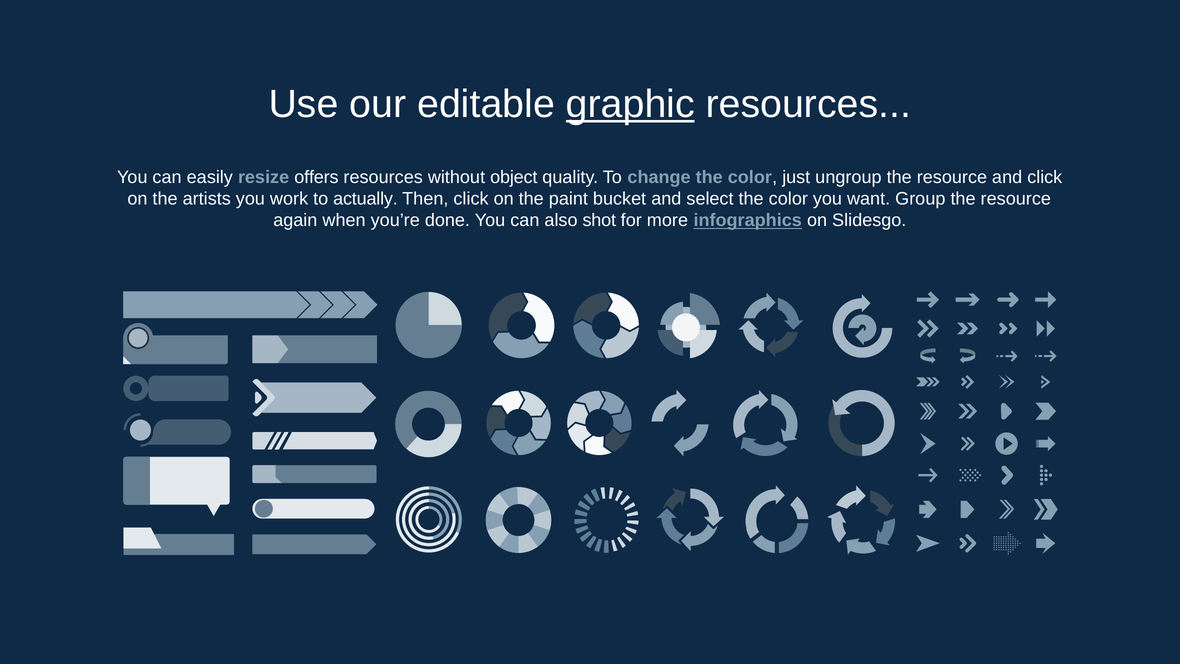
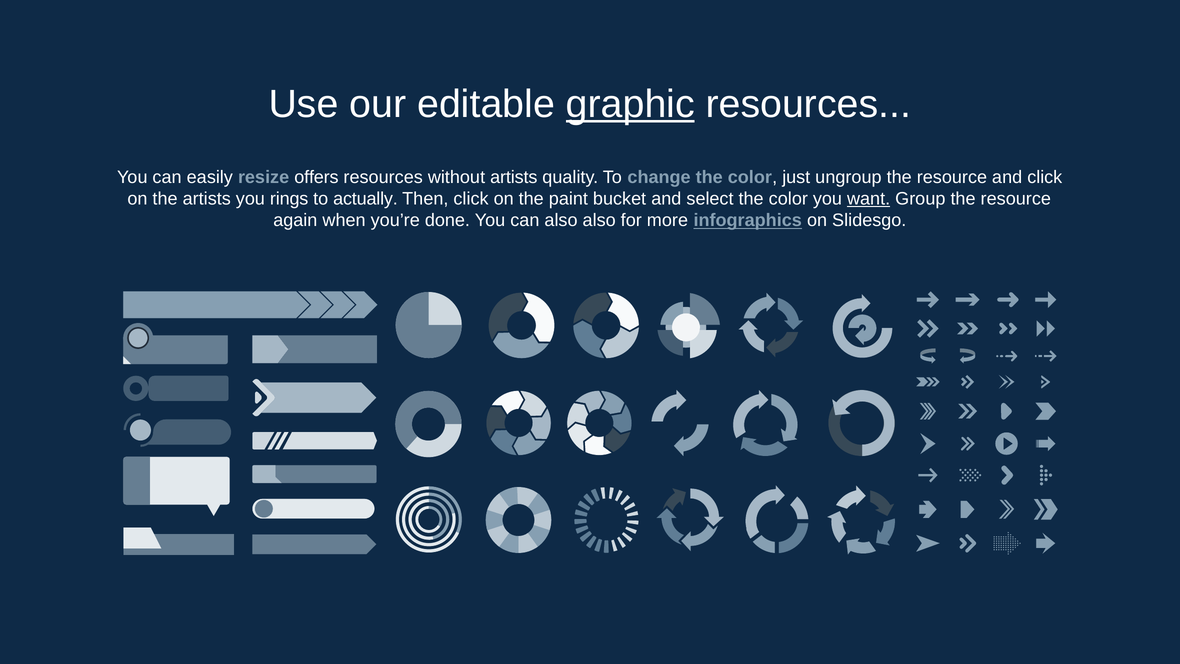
without object: object -> artists
work: work -> rings
want underline: none -> present
also shot: shot -> also
